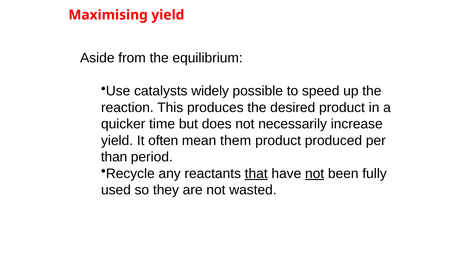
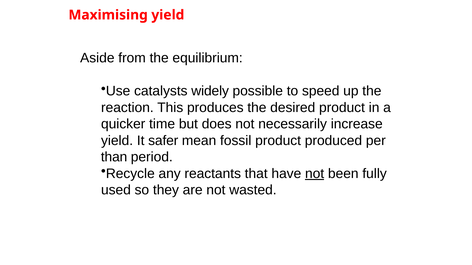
often: often -> safer
them: them -> fossil
that underline: present -> none
